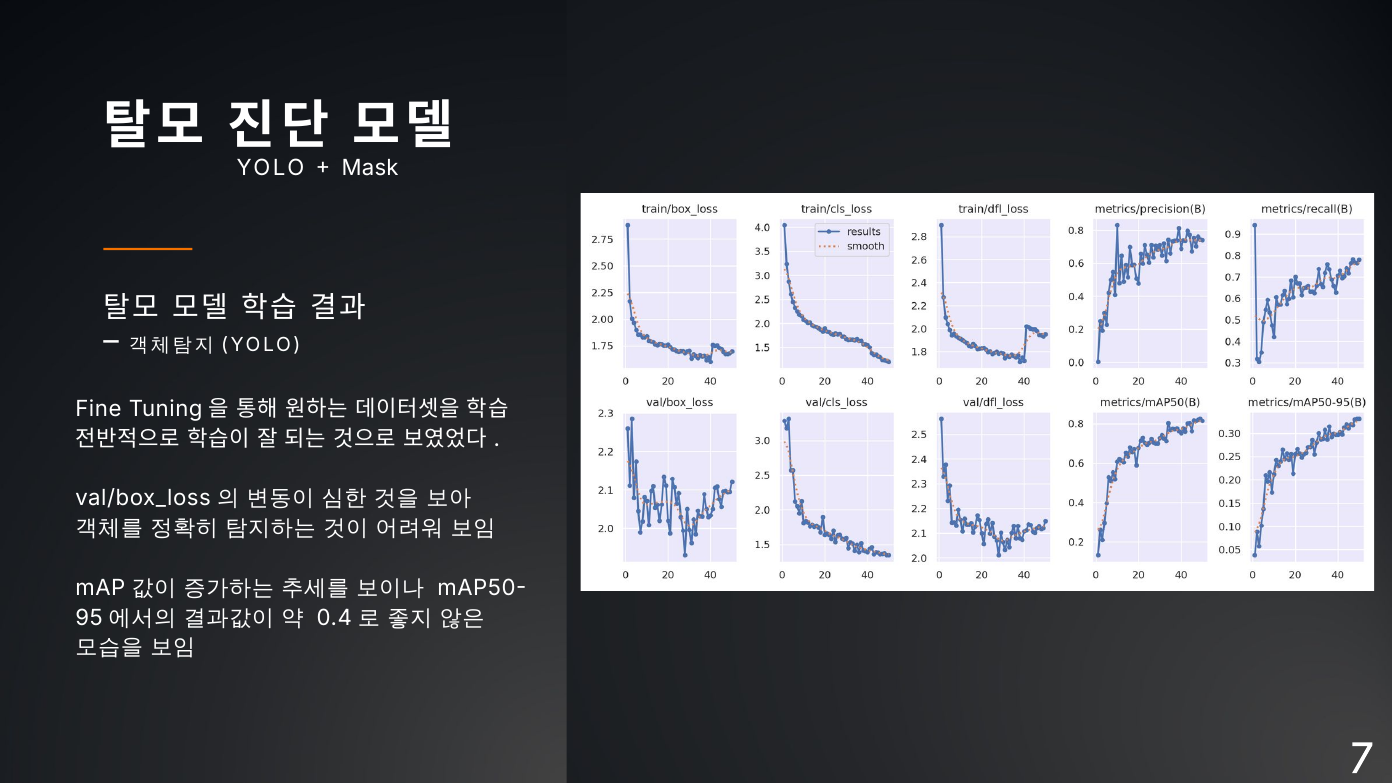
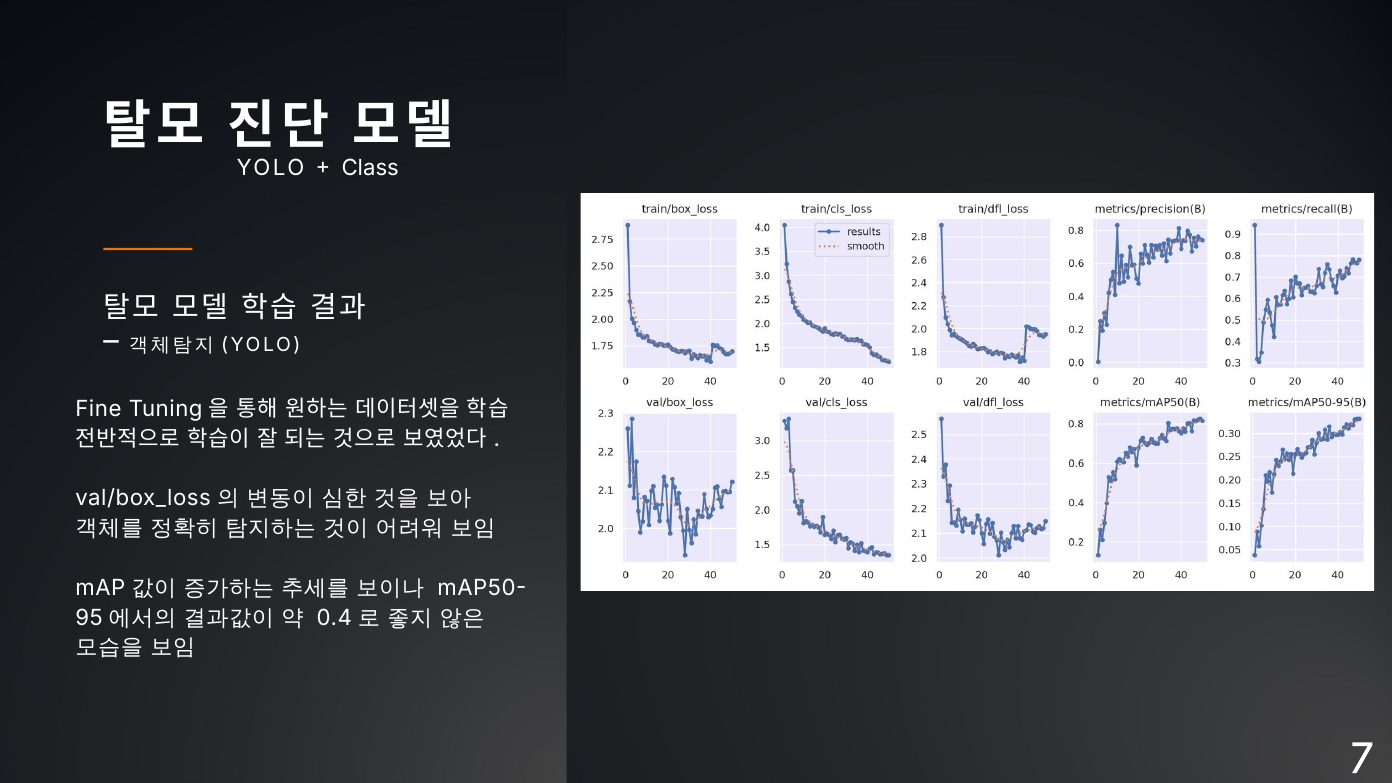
Mask: Mask -> Class
